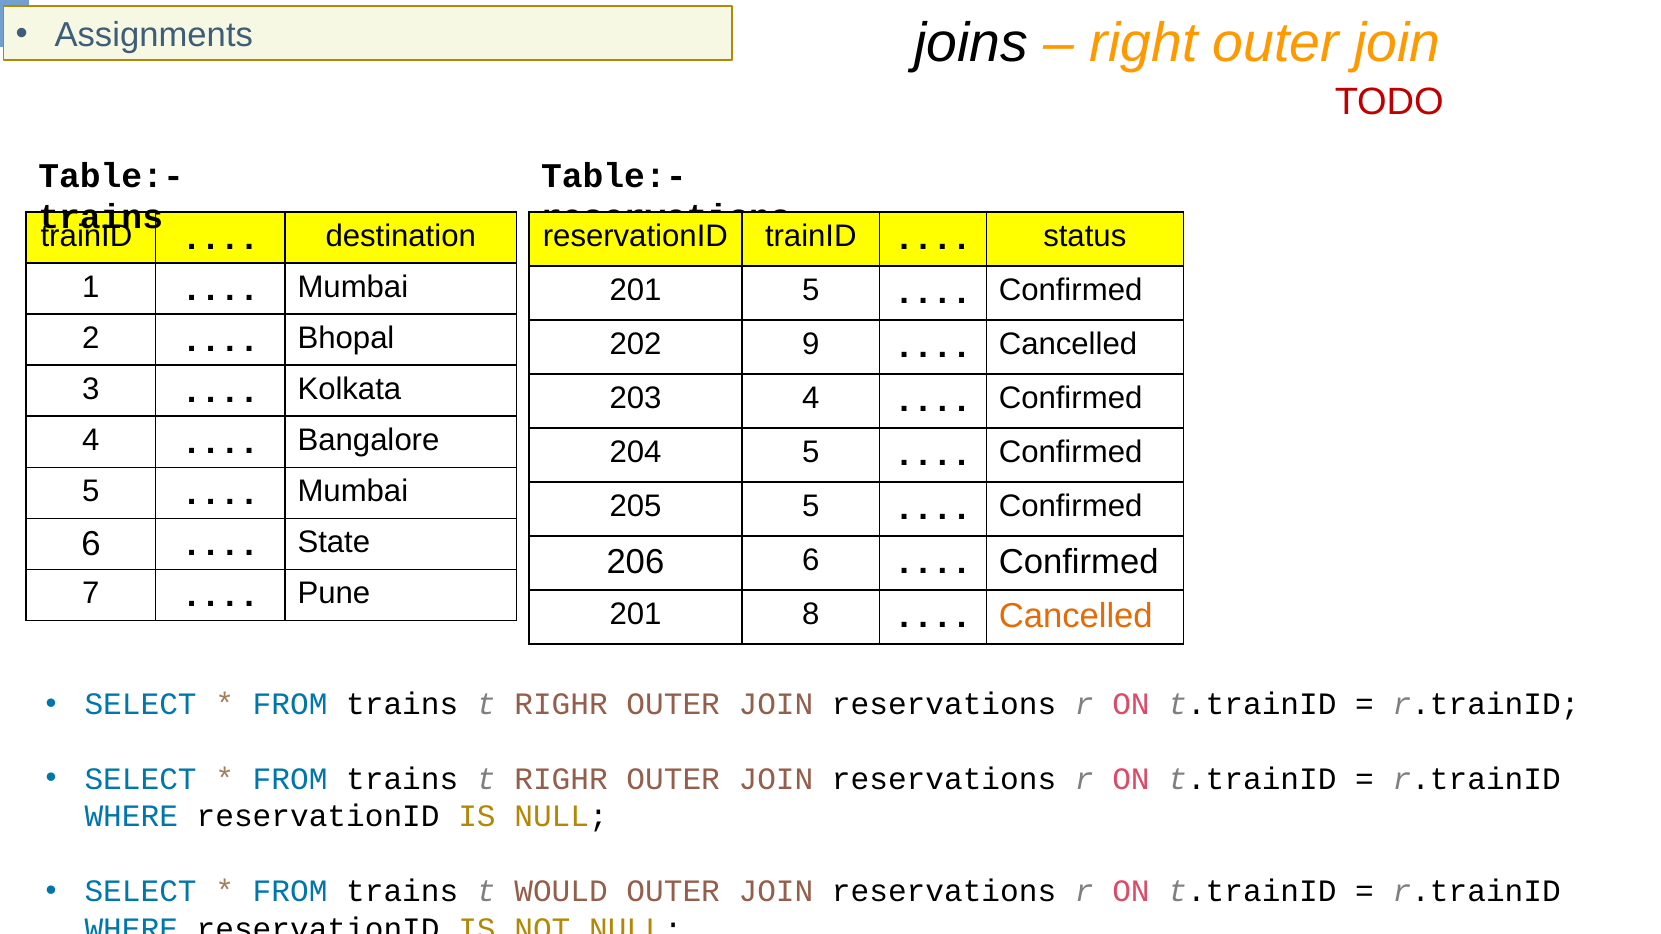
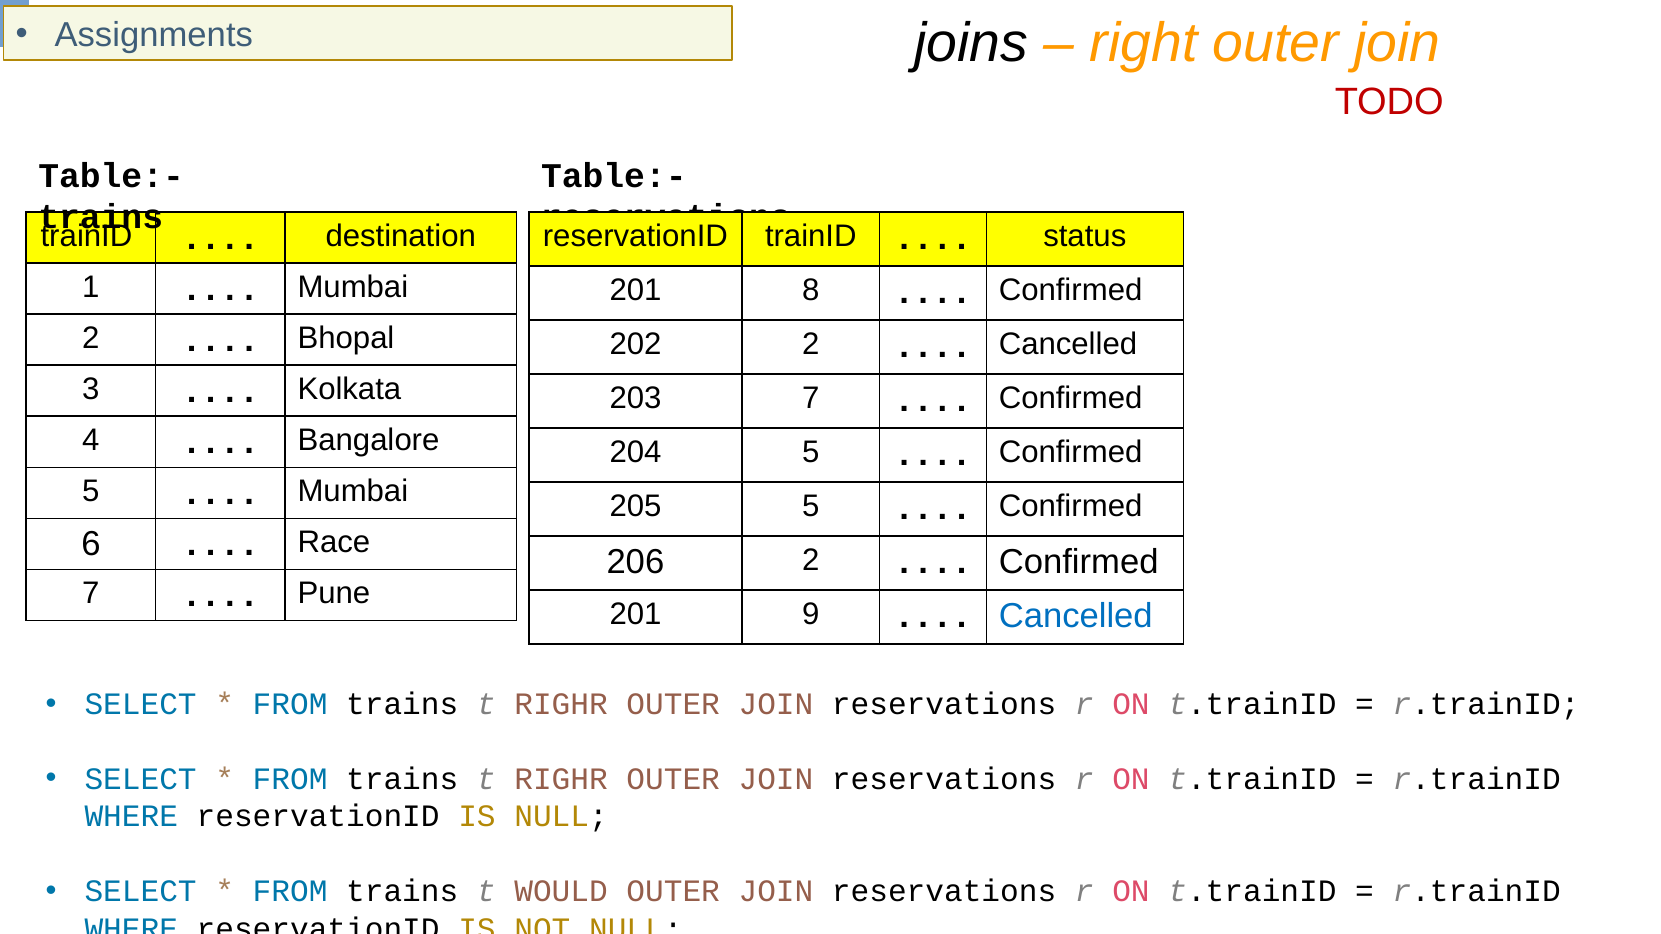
201 5: 5 -> 8
202 9: 9 -> 2
203 4: 4 -> 7
State: State -> Race
206 6: 6 -> 2
8: 8 -> 9
Cancelled at (1076, 616) colour: orange -> blue
